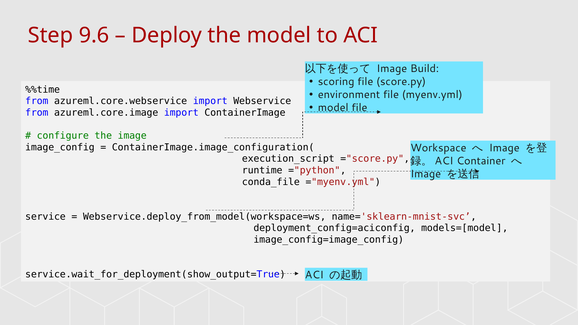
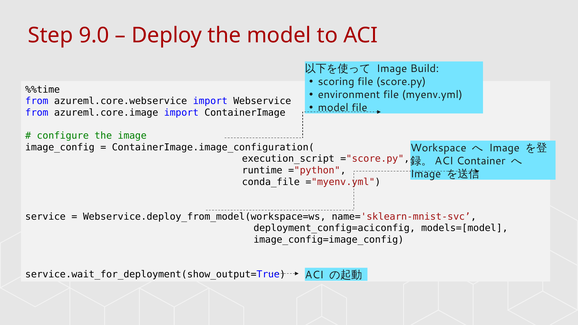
9.6: 9.6 -> 9.0
